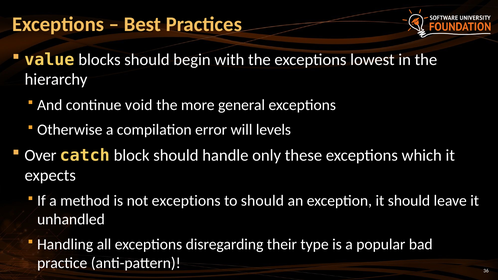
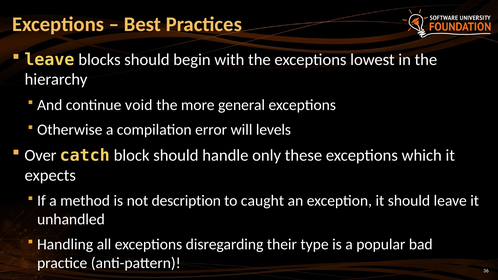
value at (50, 60): value -> leave
not exceptions: exceptions -> description
to should: should -> caught
